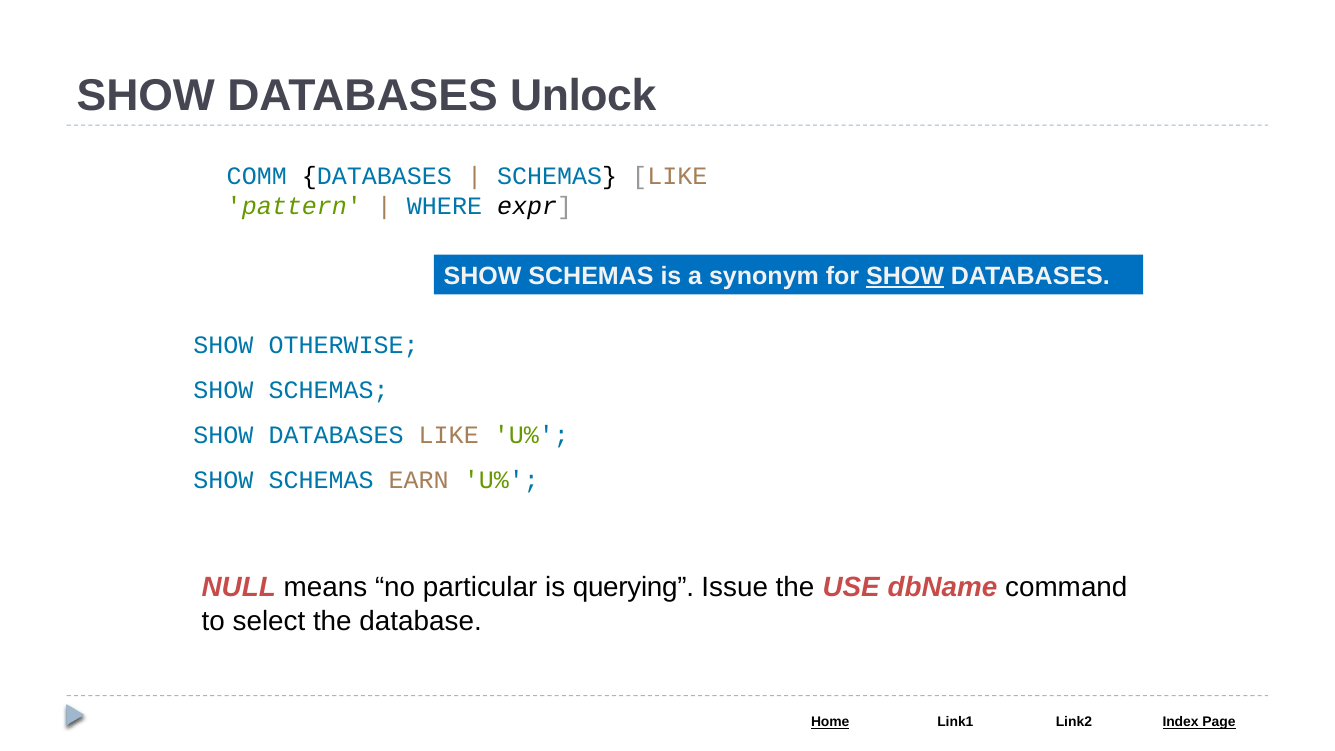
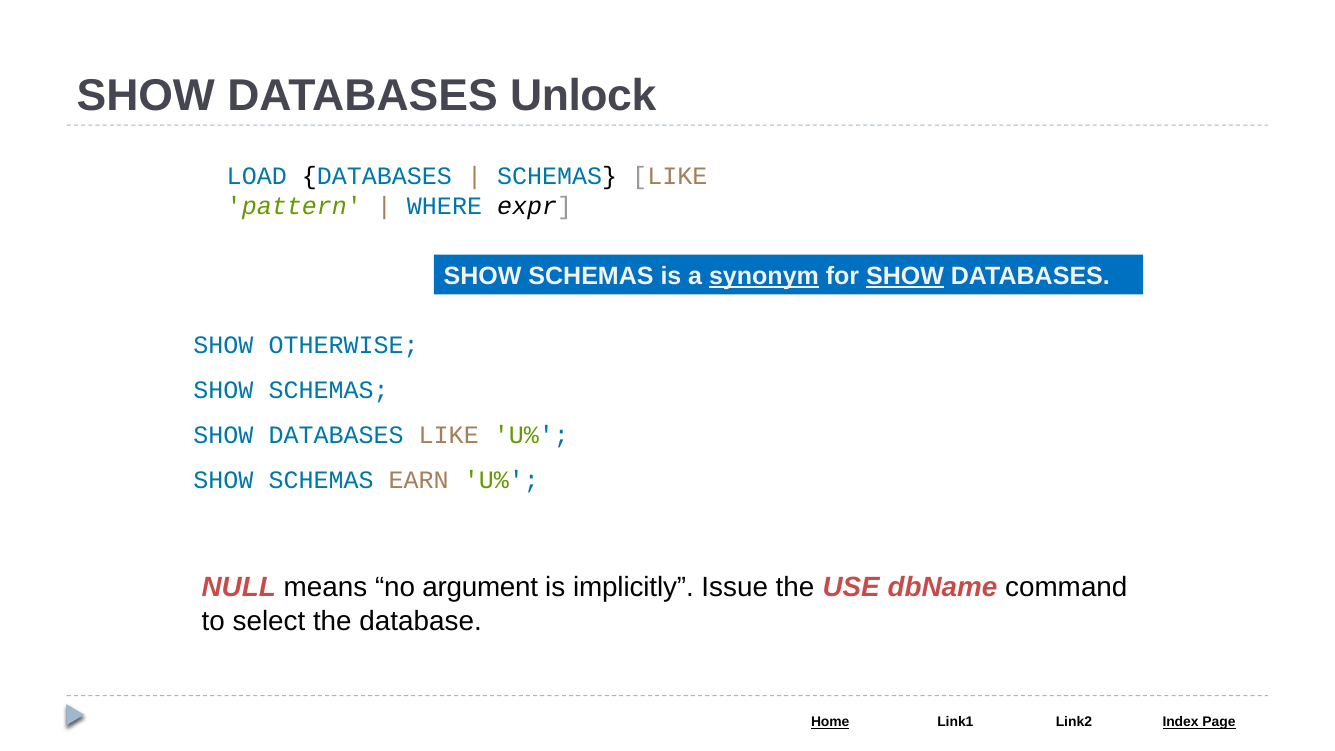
COMM: COMM -> LOAD
synonym underline: none -> present
particular: particular -> argument
querying: querying -> implicitly
